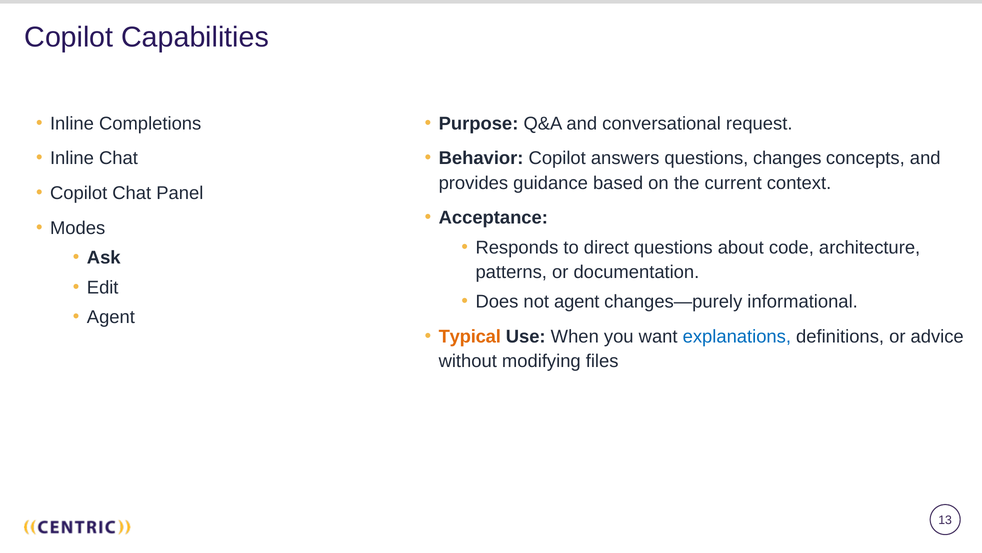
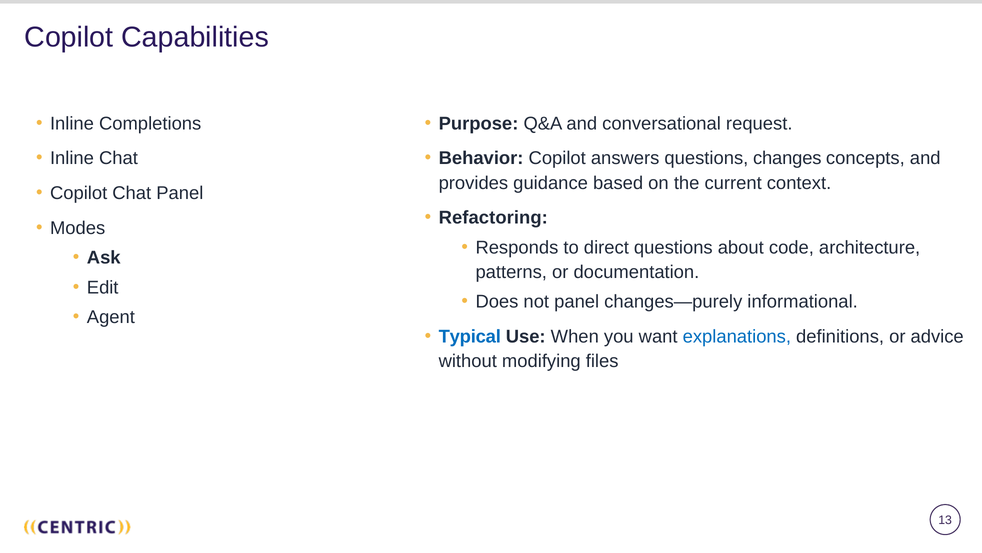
Acceptance: Acceptance -> Refactoring
not agent: agent -> panel
Typical colour: orange -> blue
